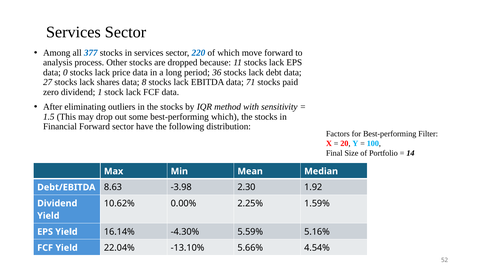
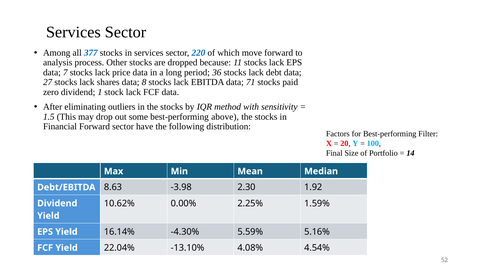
0: 0 -> 7
best-performing which: which -> above
5.66%: 5.66% -> 4.08%
